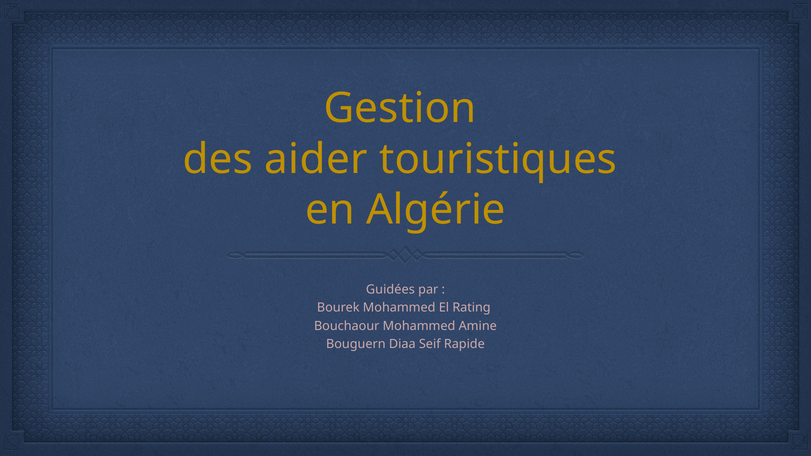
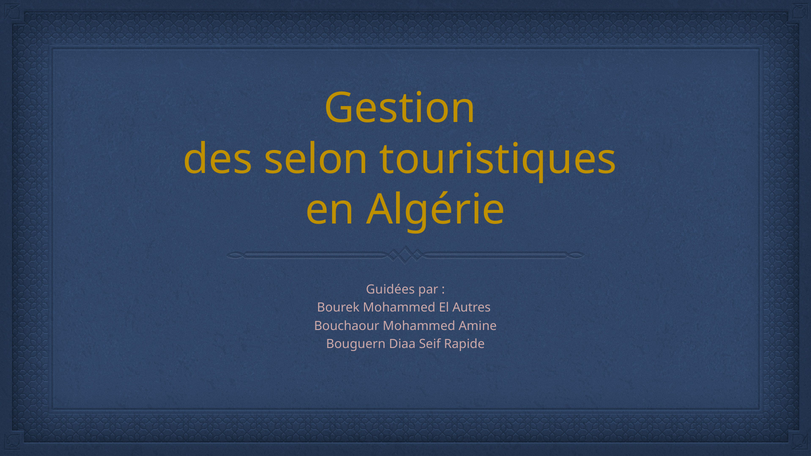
aider: aider -> selon
Rating: Rating -> Autres
